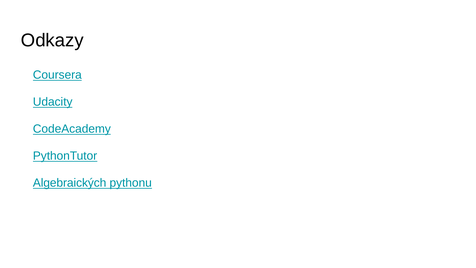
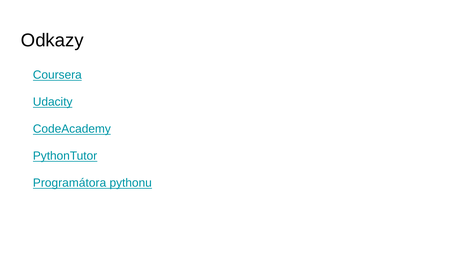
Algebraických: Algebraických -> Programátora
